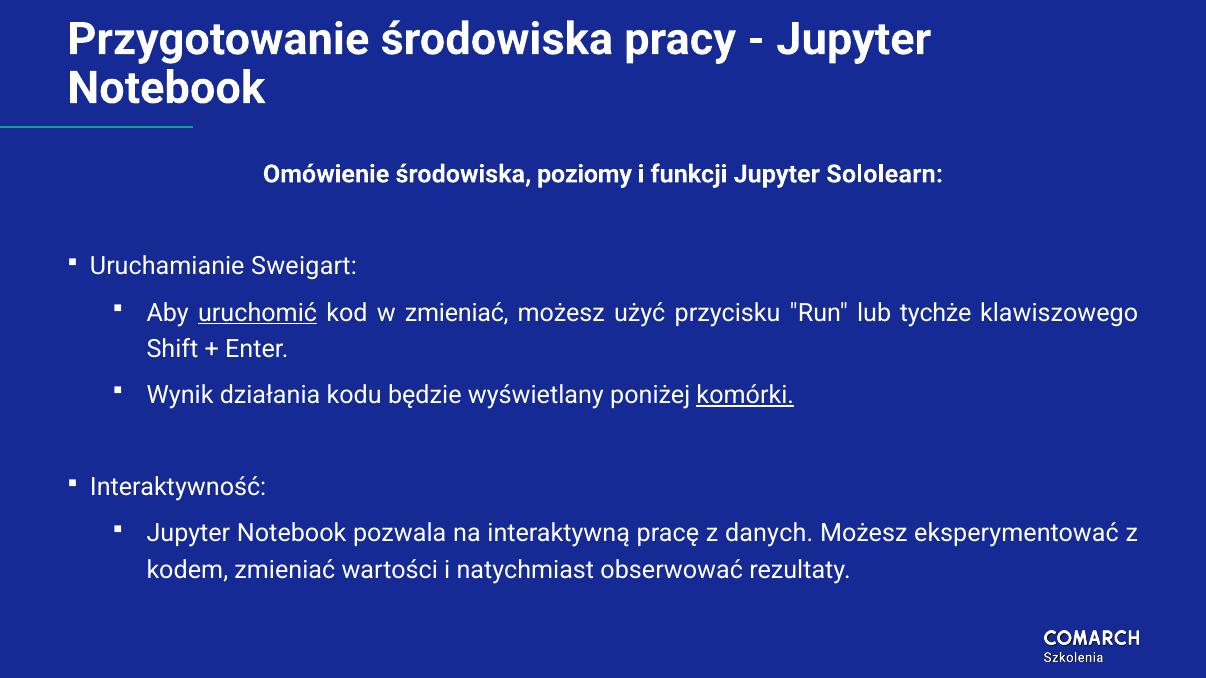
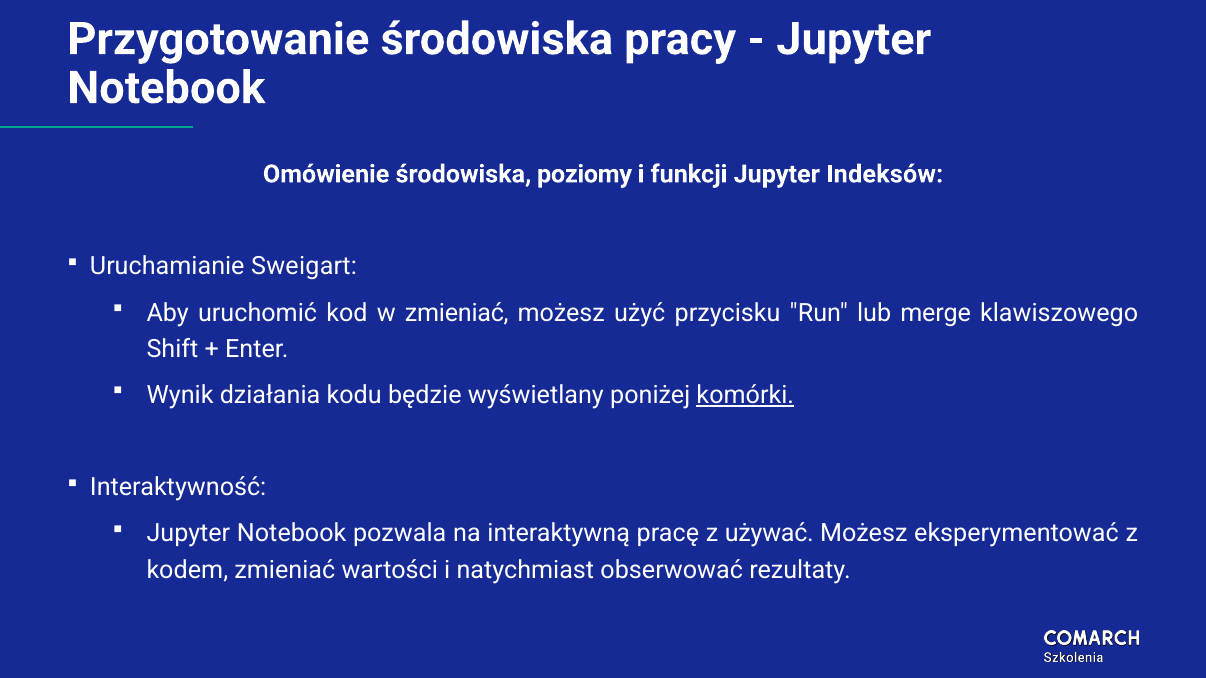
Sololearn: Sololearn -> Indeksów
uruchomić underline: present -> none
tychże: tychże -> merge
danych: danych -> używać
